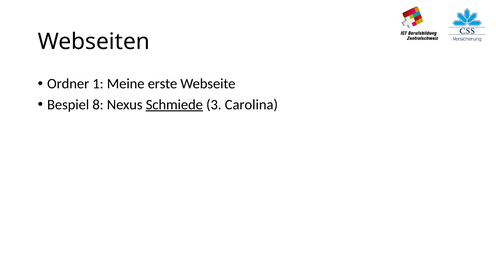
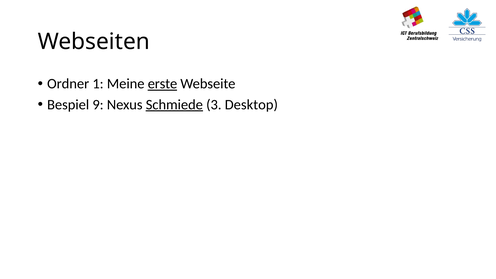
erste underline: none -> present
8: 8 -> 9
Carolina: Carolina -> Desktop
